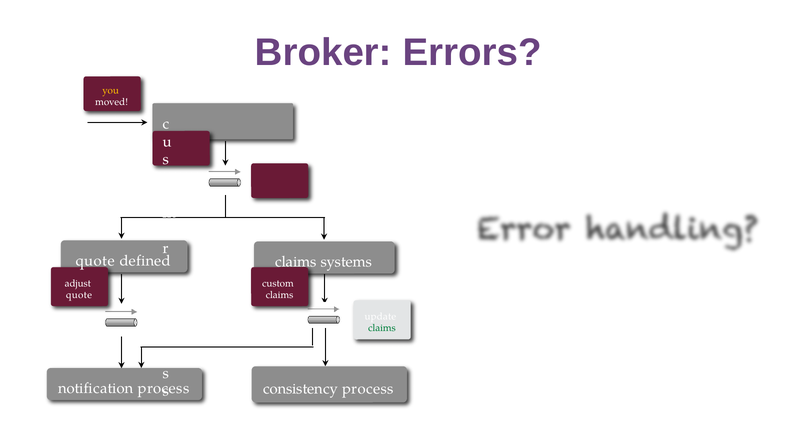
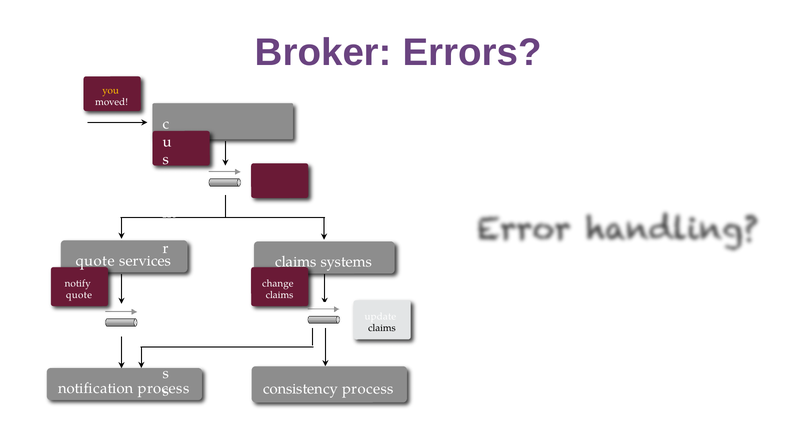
quote defined: defined -> services
adjust: adjust -> notify
custom at (278, 283): custom -> change
claims at (382, 328) colour: green -> black
